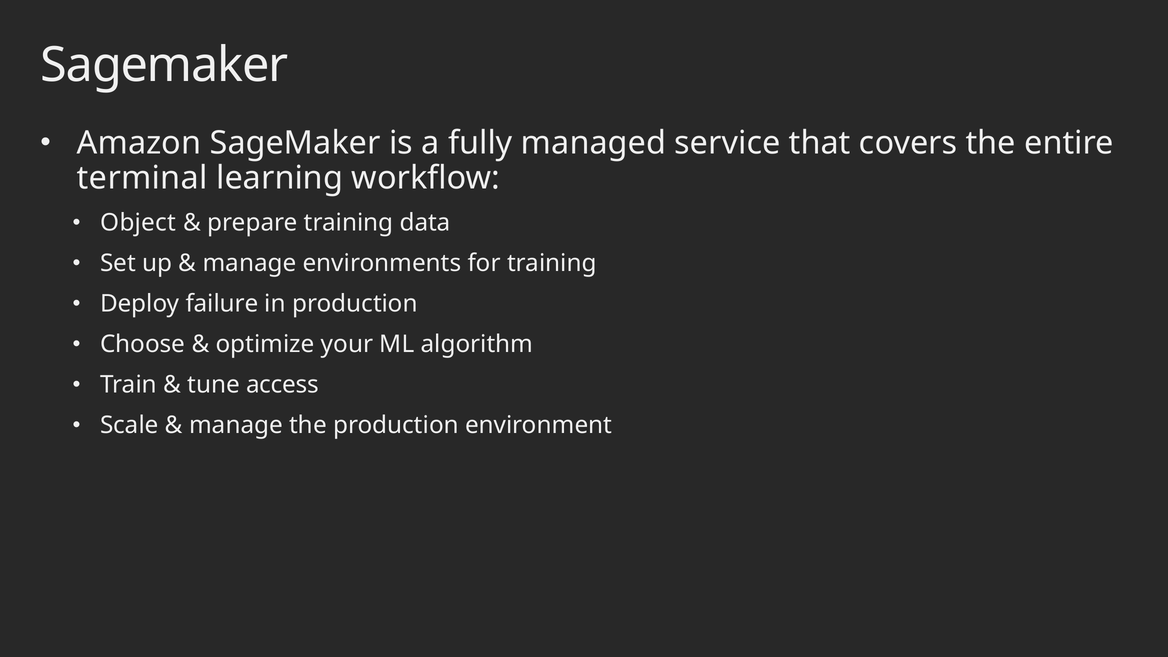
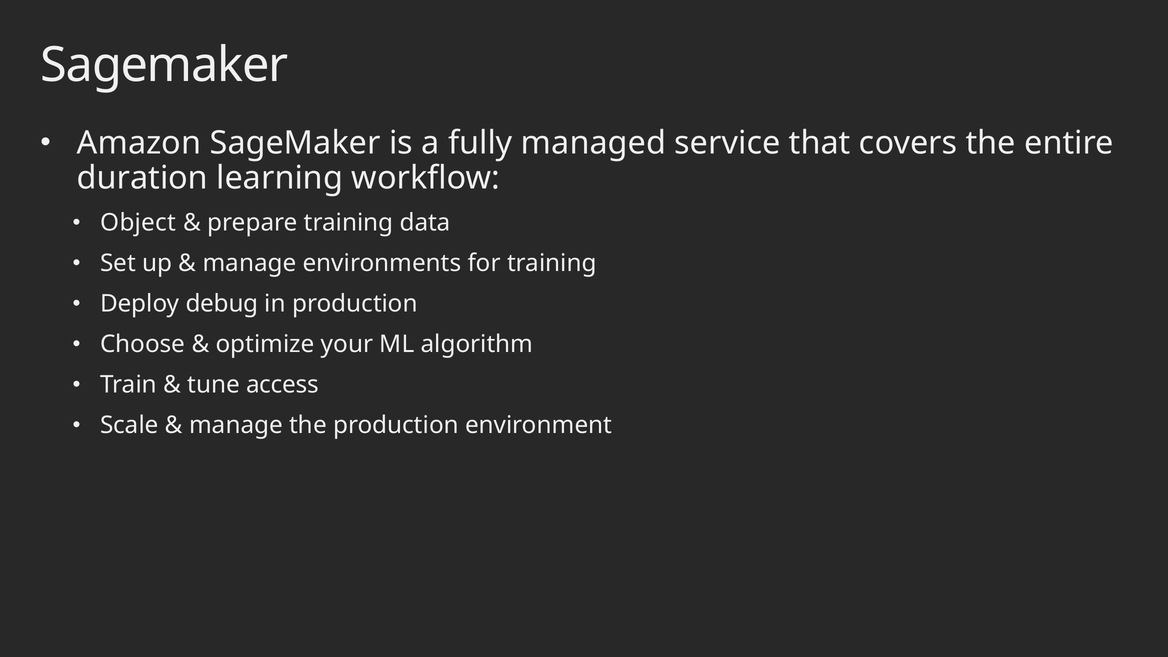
terminal: terminal -> duration
failure: failure -> debug
